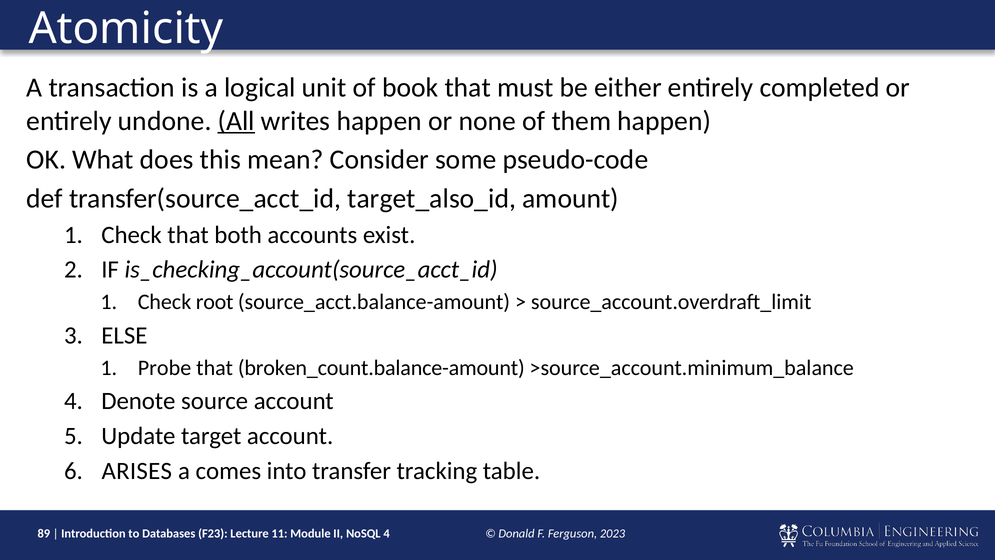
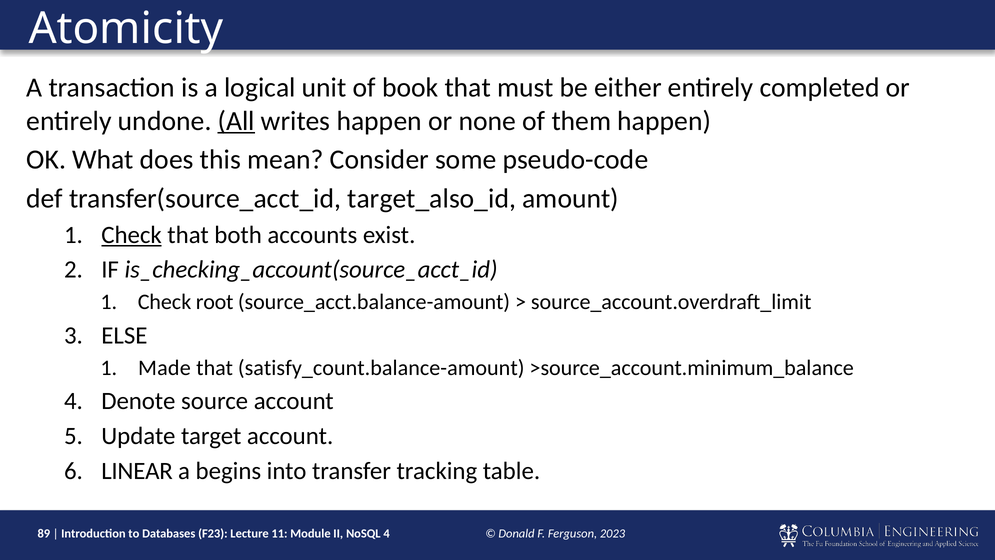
Check at (132, 235) underline: none -> present
Probe: Probe -> Made
broken_count.balance-amount: broken_count.balance-amount -> satisfy_count.balance-amount
ARISES: ARISES -> LINEAR
comes: comes -> begins
